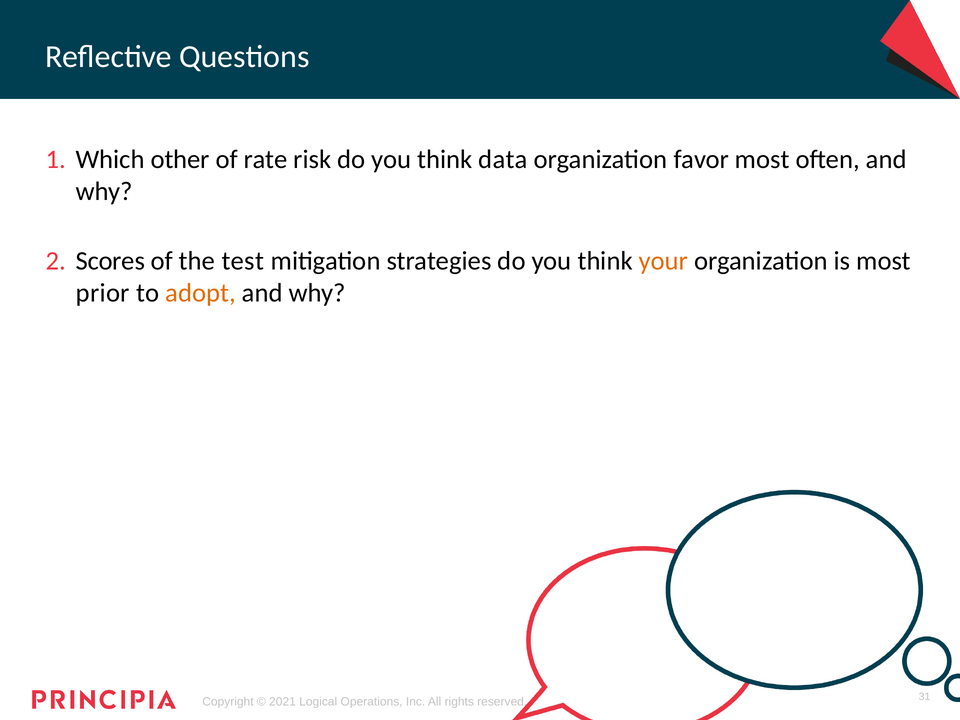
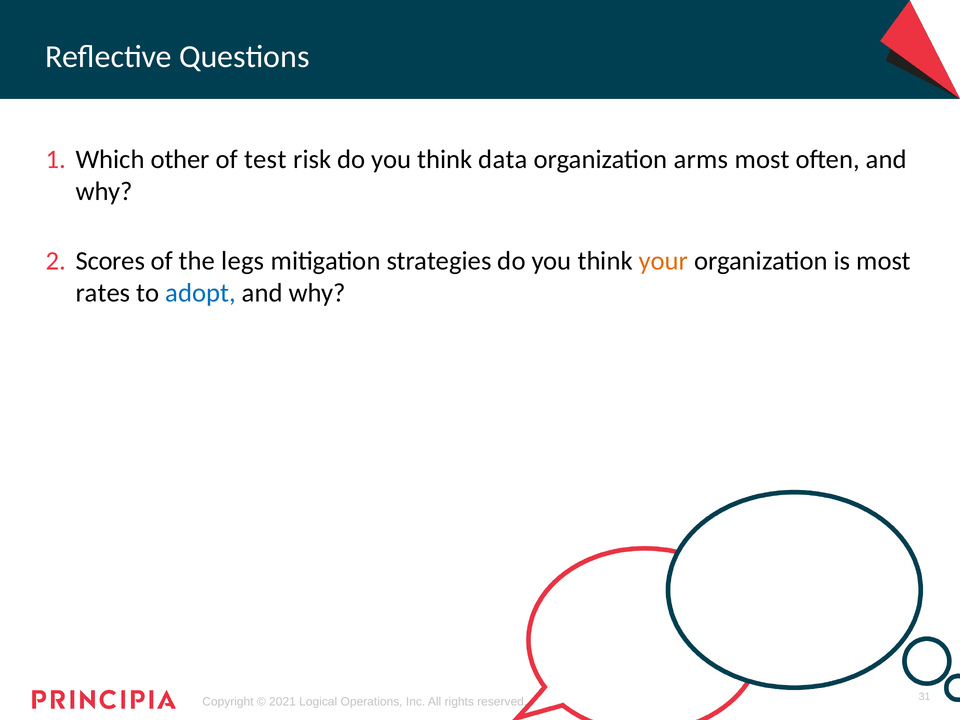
rate: rate -> test
favor: favor -> arms
test: test -> legs
prior: prior -> rates
adopt colour: orange -> blue
